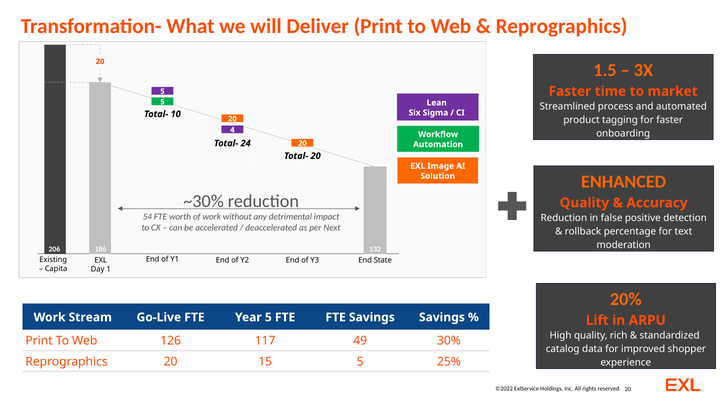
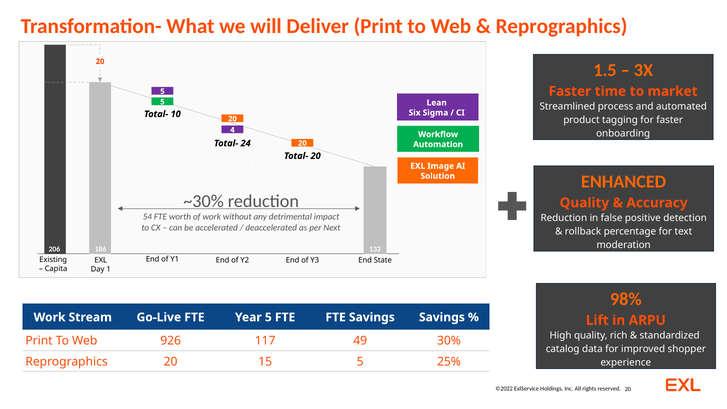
20%: 20% -> 98%
126: 126 -> 926
